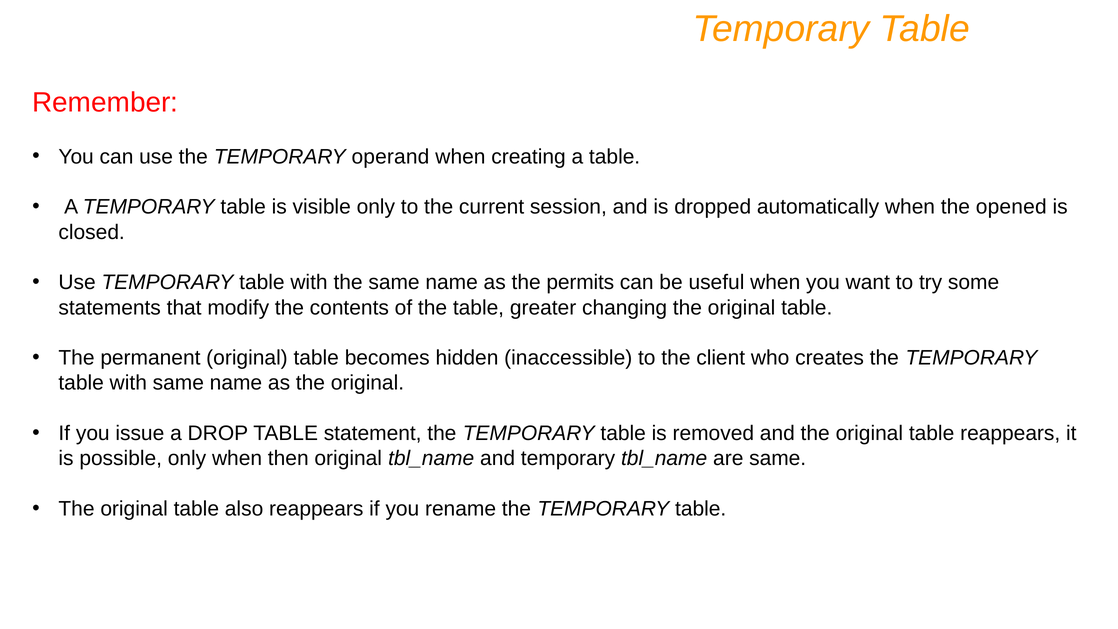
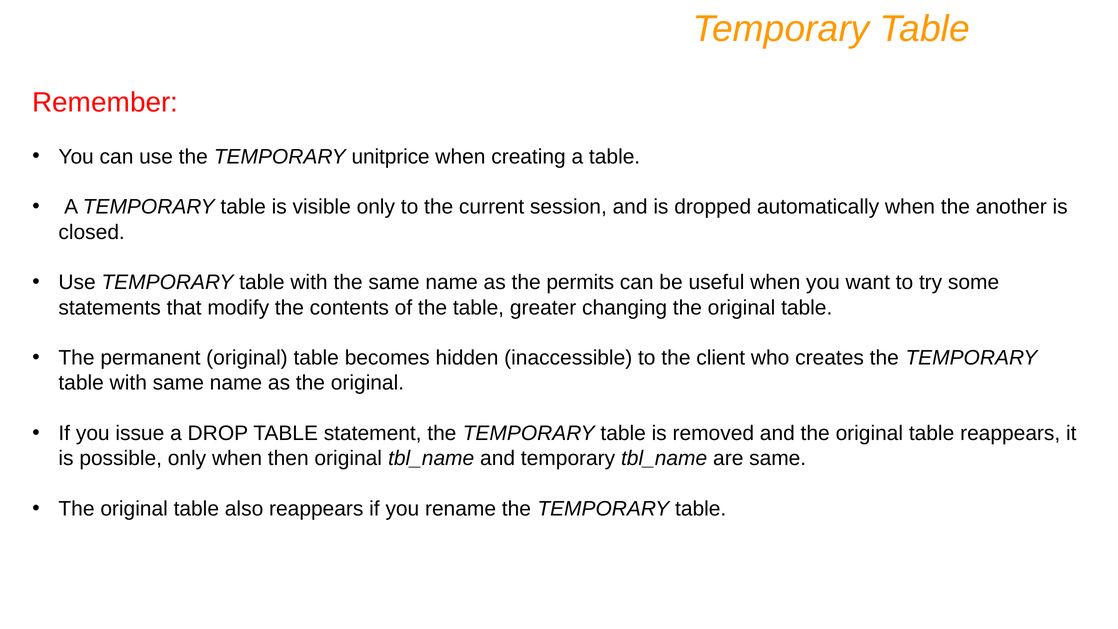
operand: operand -> unitprice
opened: opened -> another
